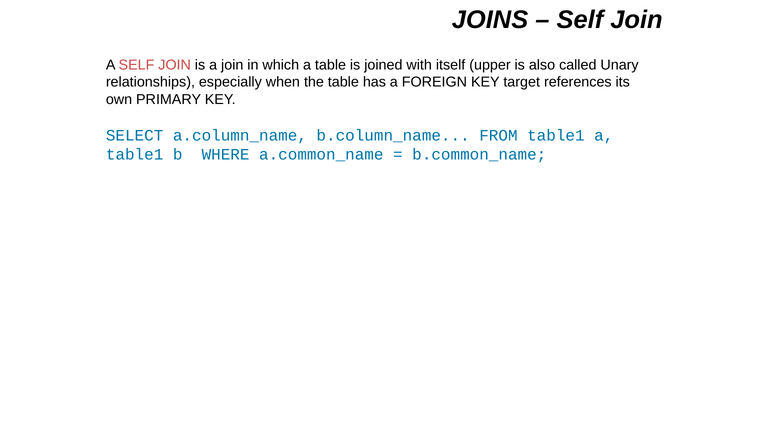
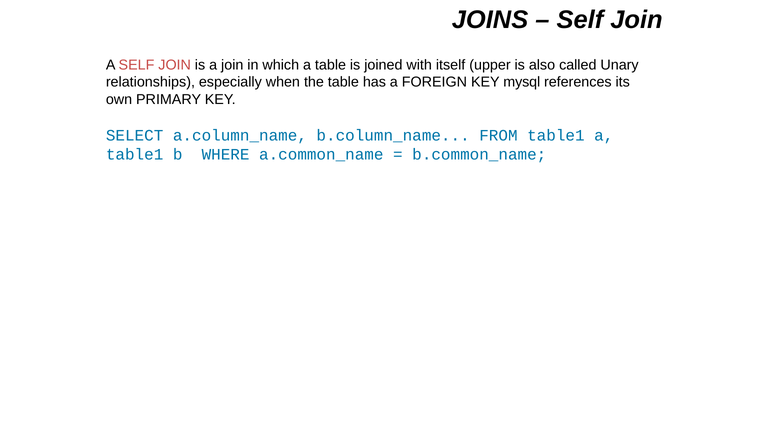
target: target -> mysql
